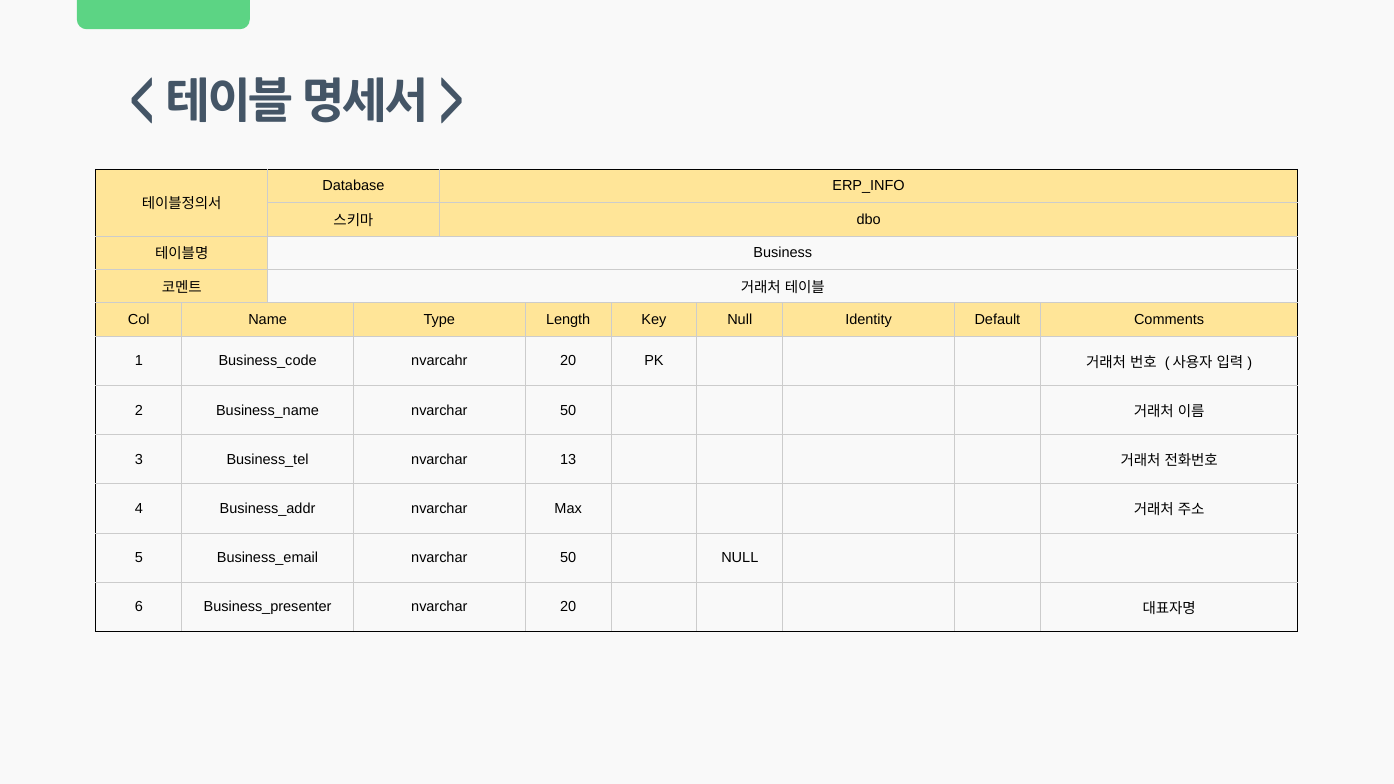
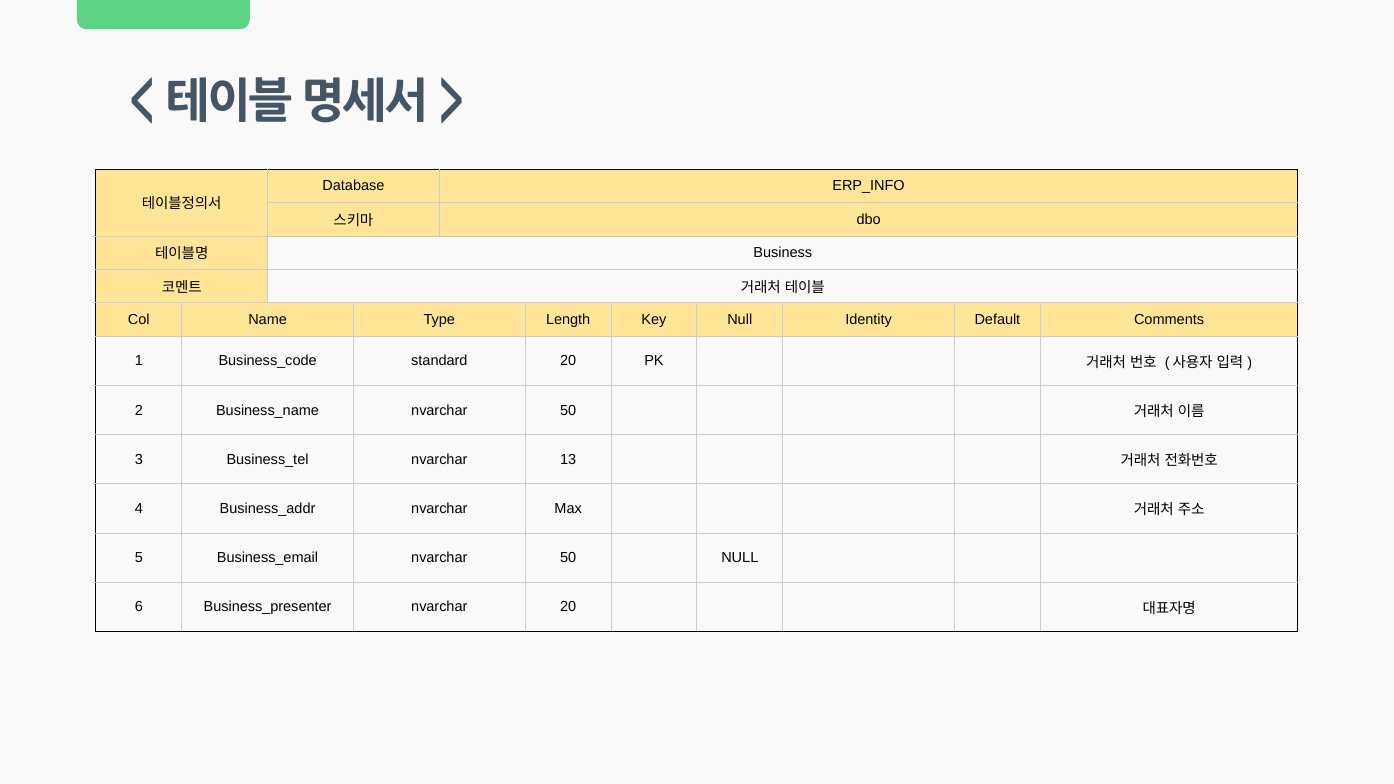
nvarcahr: nvarcahr -> standard
